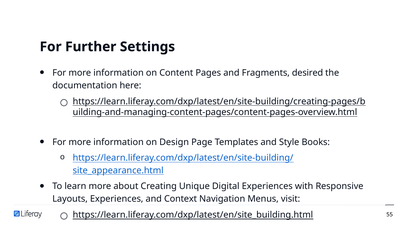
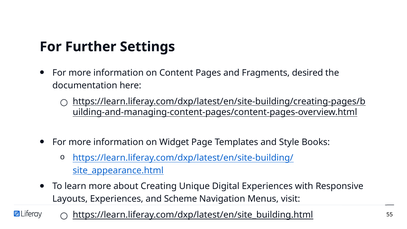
Design: Design -> Widget
Context: Context -> Scheme
